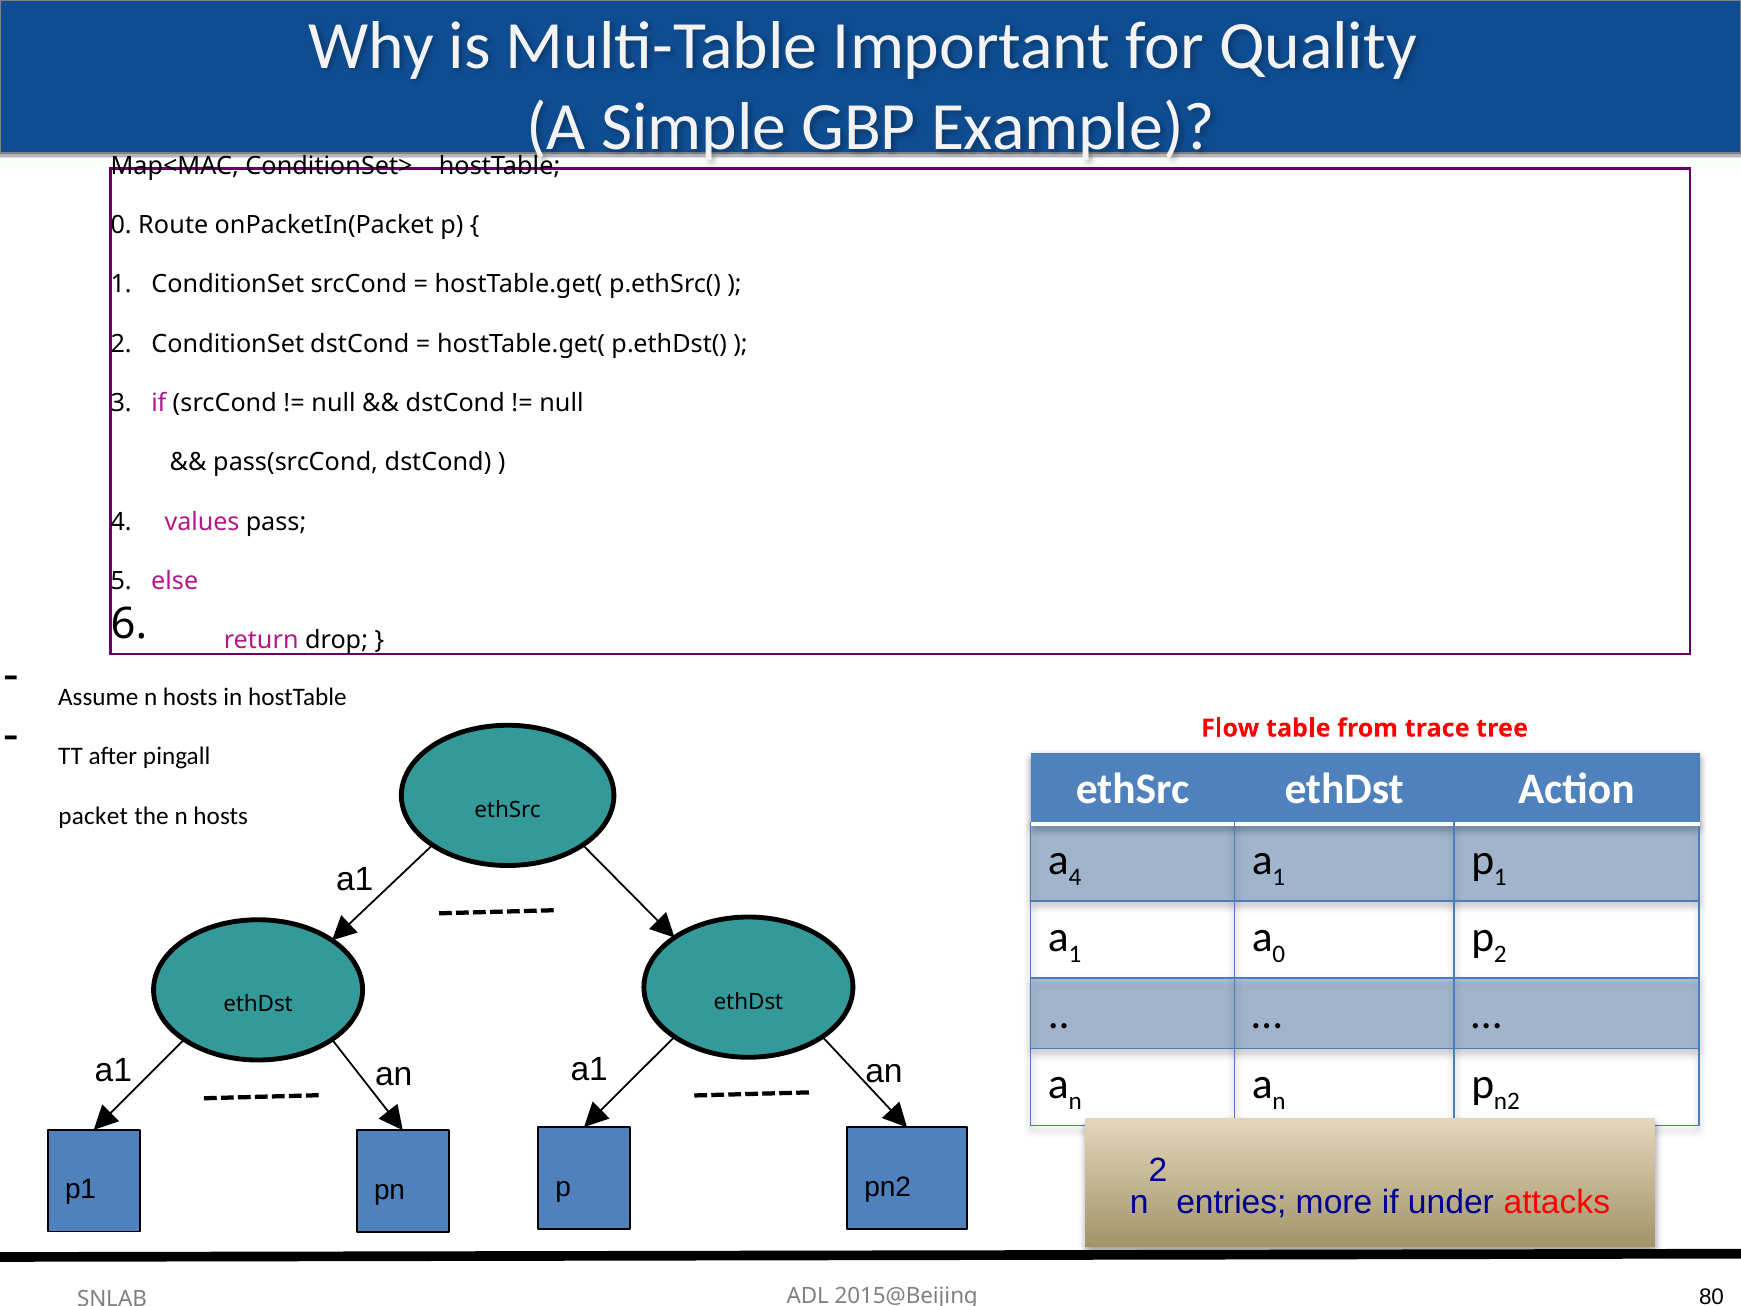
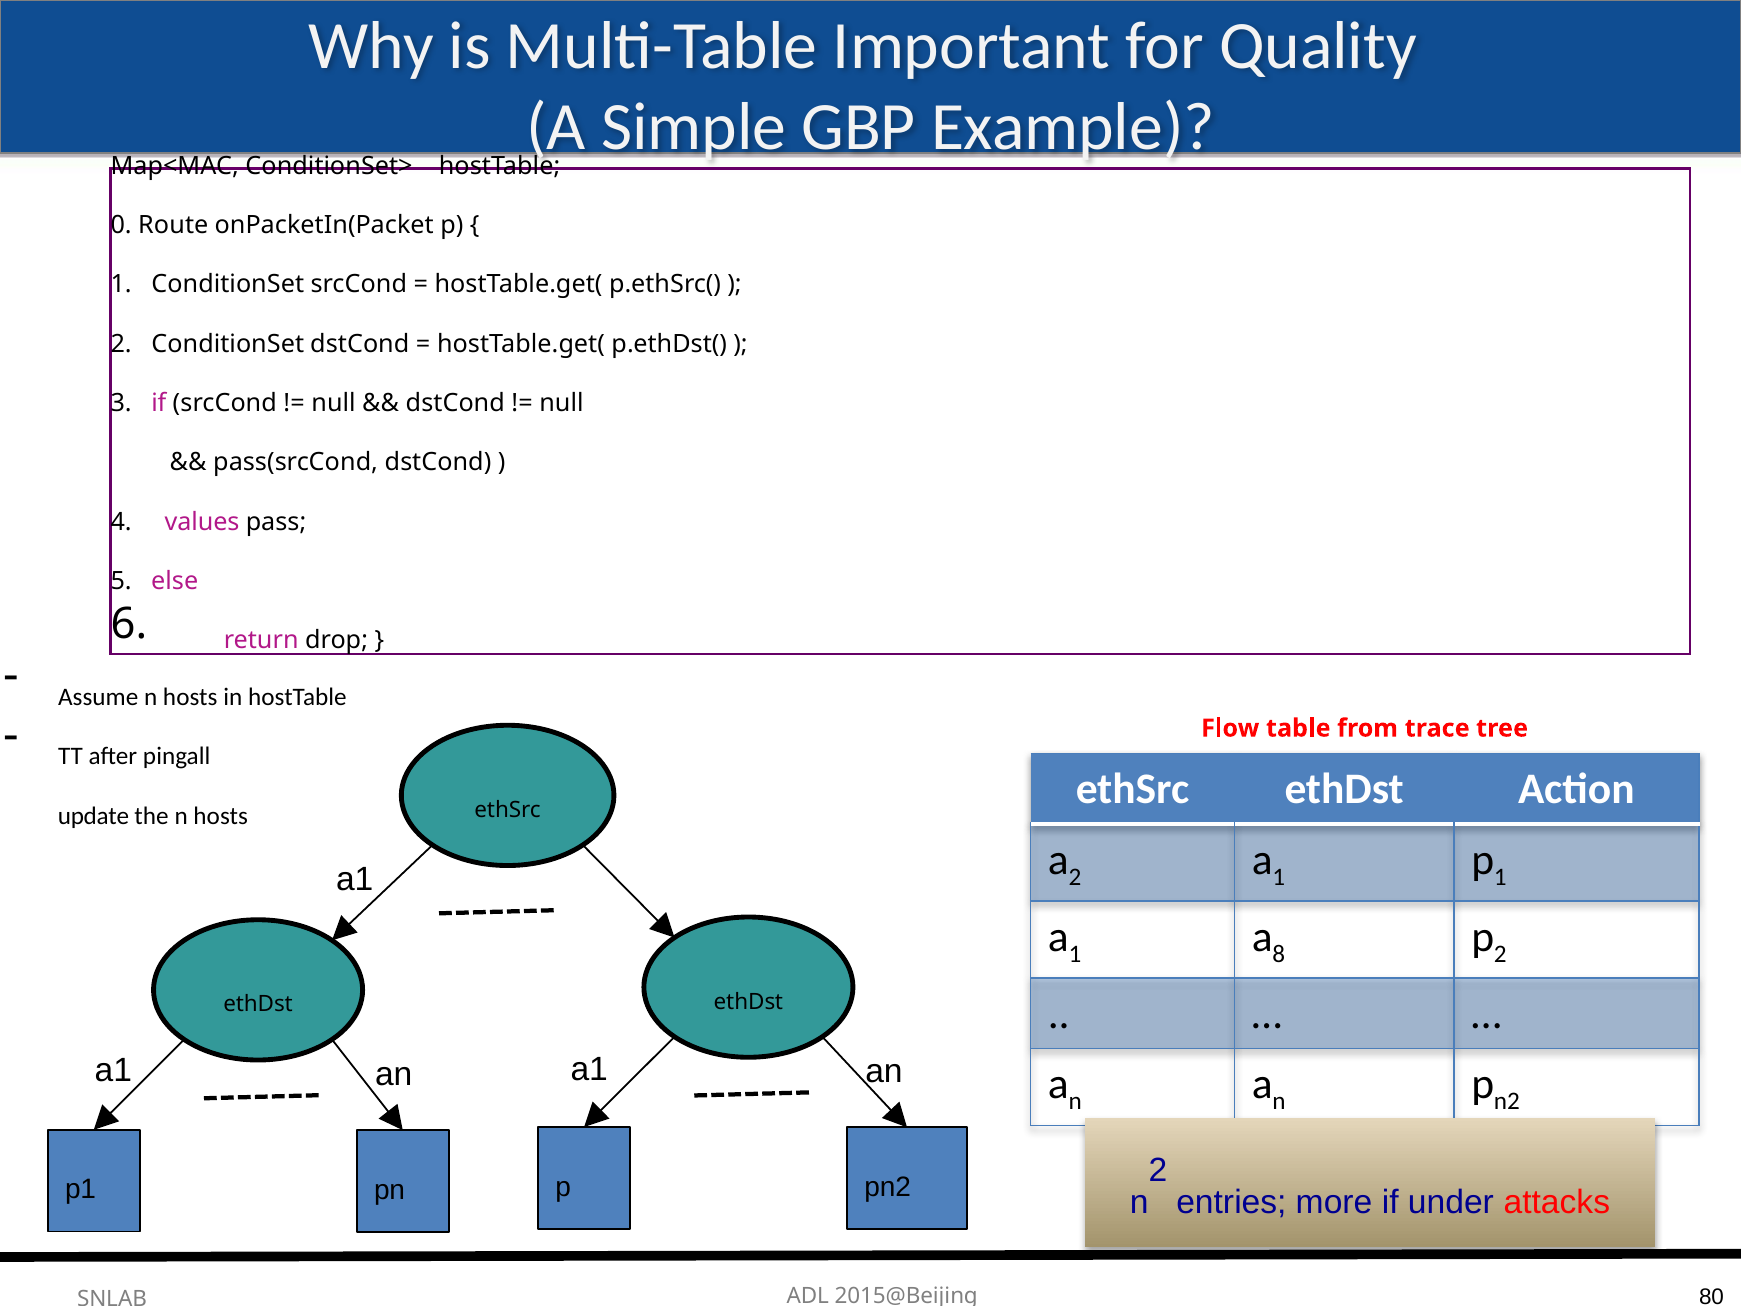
packet: packet -> update
a 4: 4 -> 2
a 0: 0 -> 8
